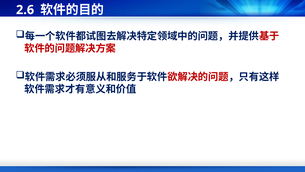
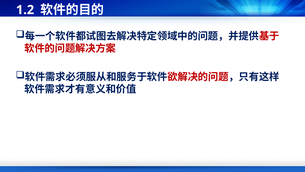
2.6: 2.6 -> 1.2
